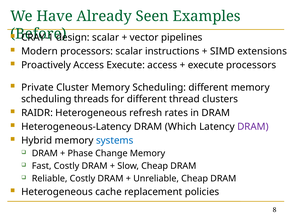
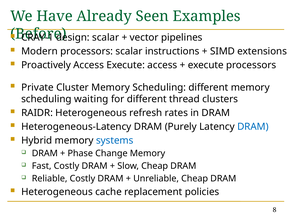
threads: threads -> waiting
Which: Which -> Purely
DRAM at (253, 126) colour: purple -> blue
